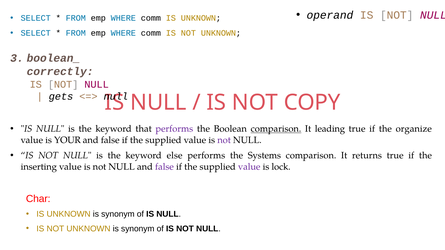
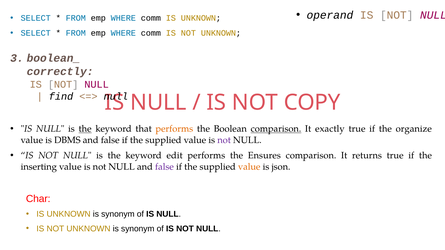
gets: gets -> find
the at (85, 129) underline: none -> present
performs at (174, 129) colour: purple -> orange
leading: leading -> exactly
YOUR: YOUR -> DBMS
else: else -> edit
Systems: Systems -> Ensures
value at (249, 167) colour: purple -> orange
lock: lock -> json
